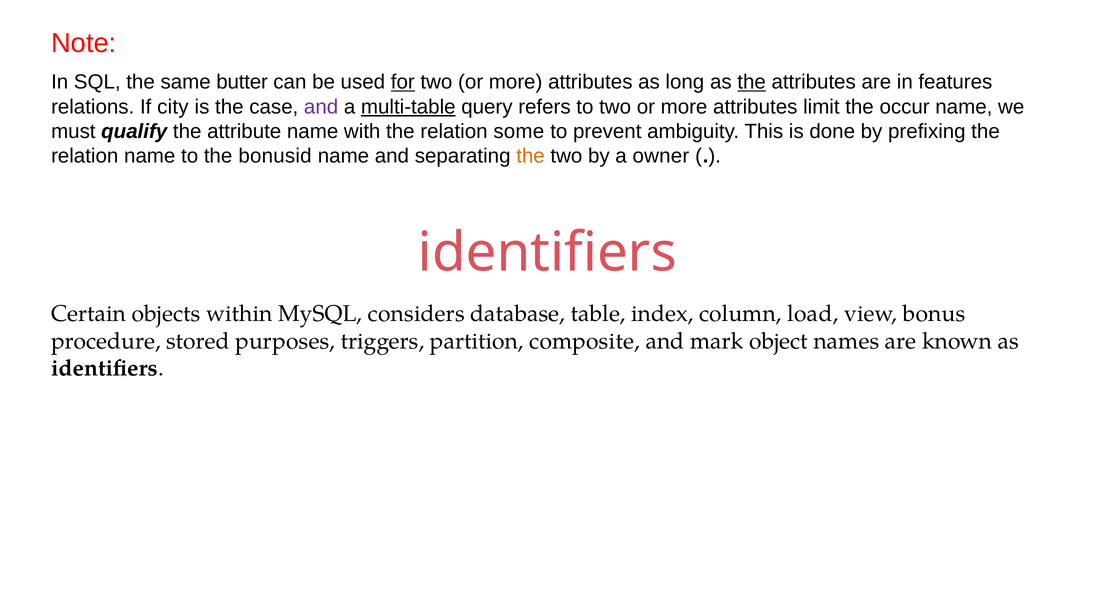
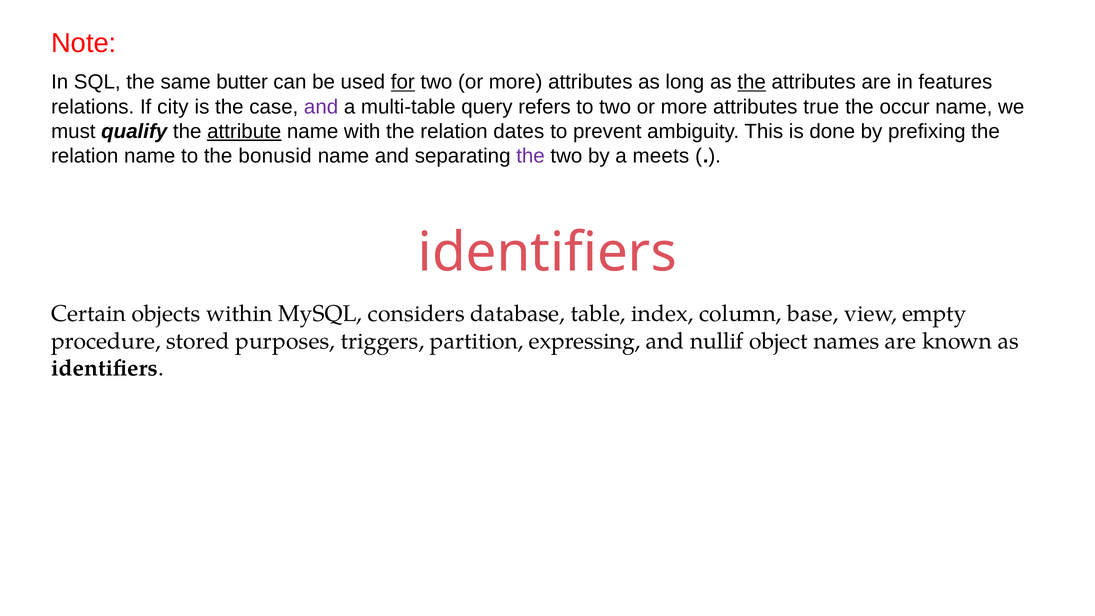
multi-table underline: present -> none
limit: limit -> true
attribute underline: none -> present
some: some -> dates
the at (531, 156) colour: orange -> purple
owner: owner -> meets
load: load -> base
bonus: bonus -> empty
composite: composite -> expressing
mark: mark -> nullif
